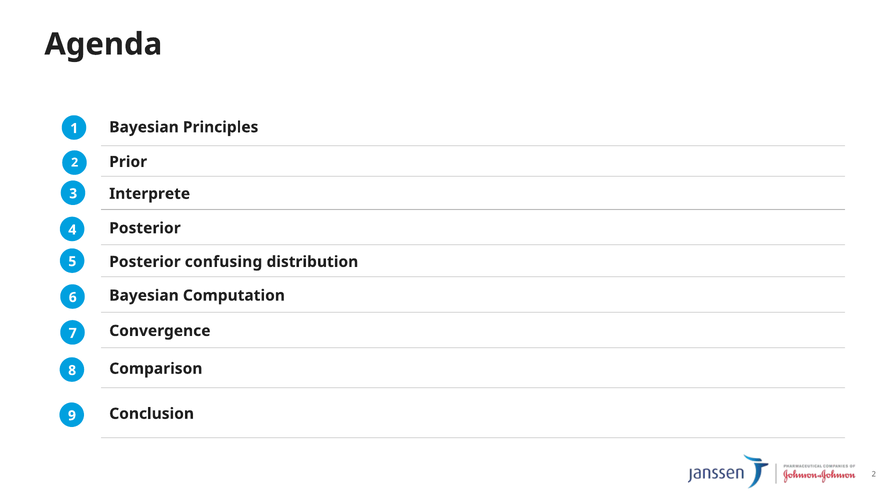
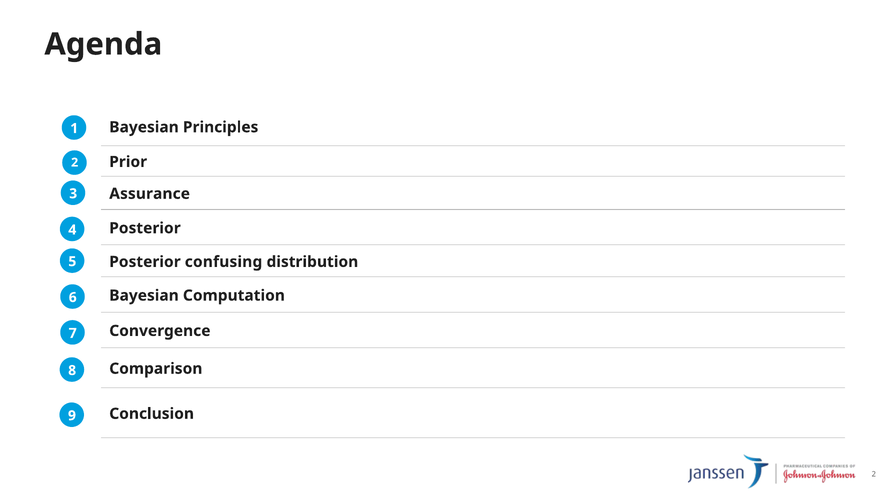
Interprete: Interprete -> Assurance
